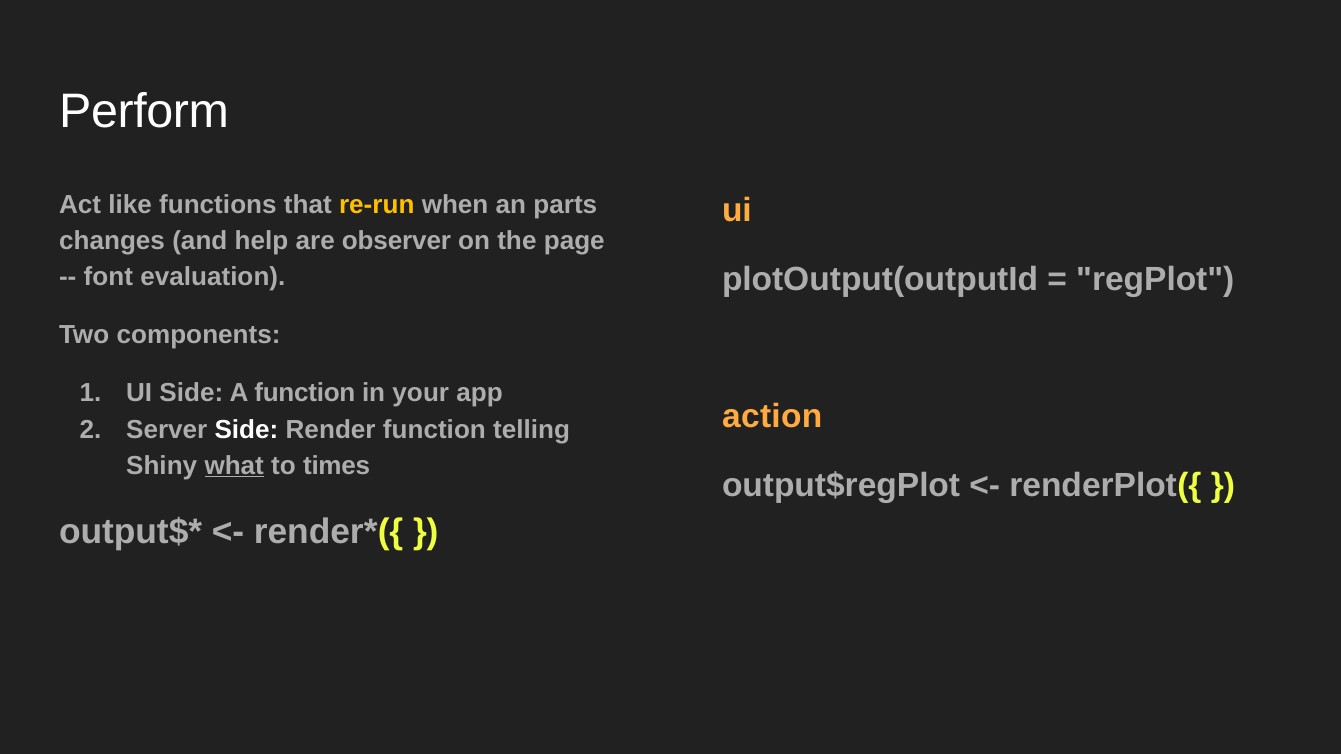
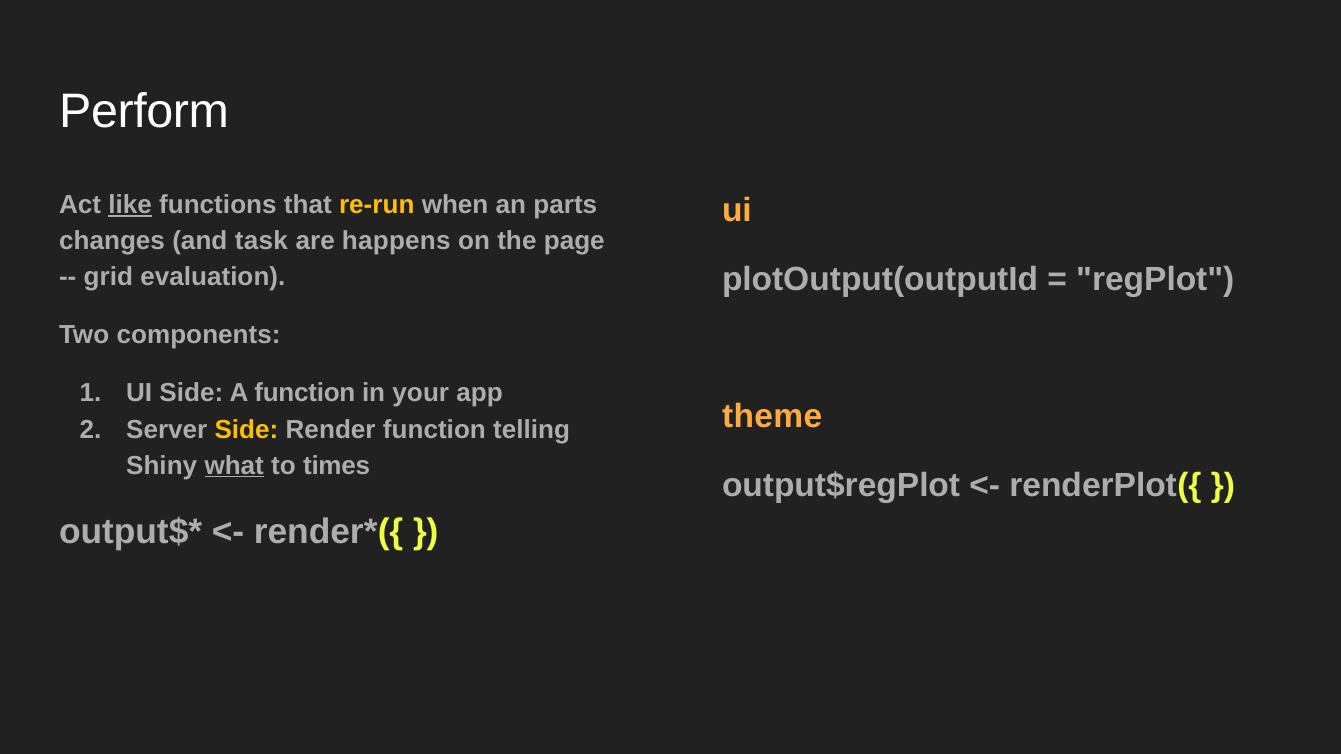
like underline: none -> present
help: help -> task
observer: observer -> happens
font: font -> grid
action: action -> theme
Side at (246, 430) colour: white -> yellow
